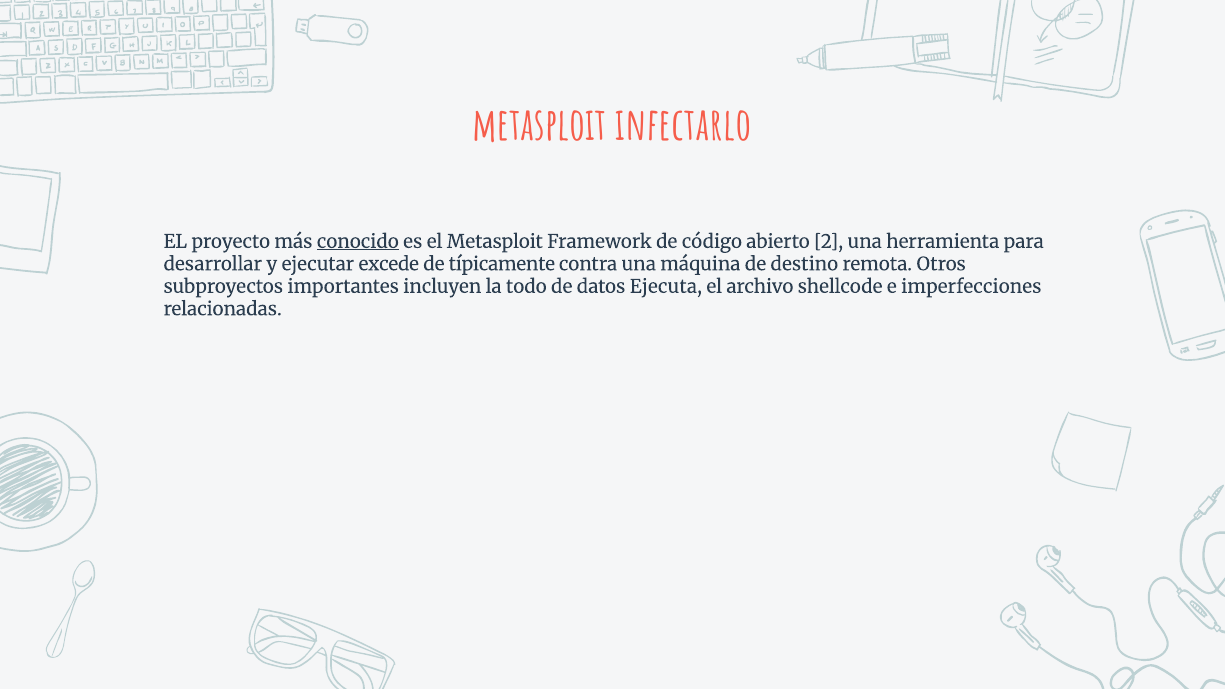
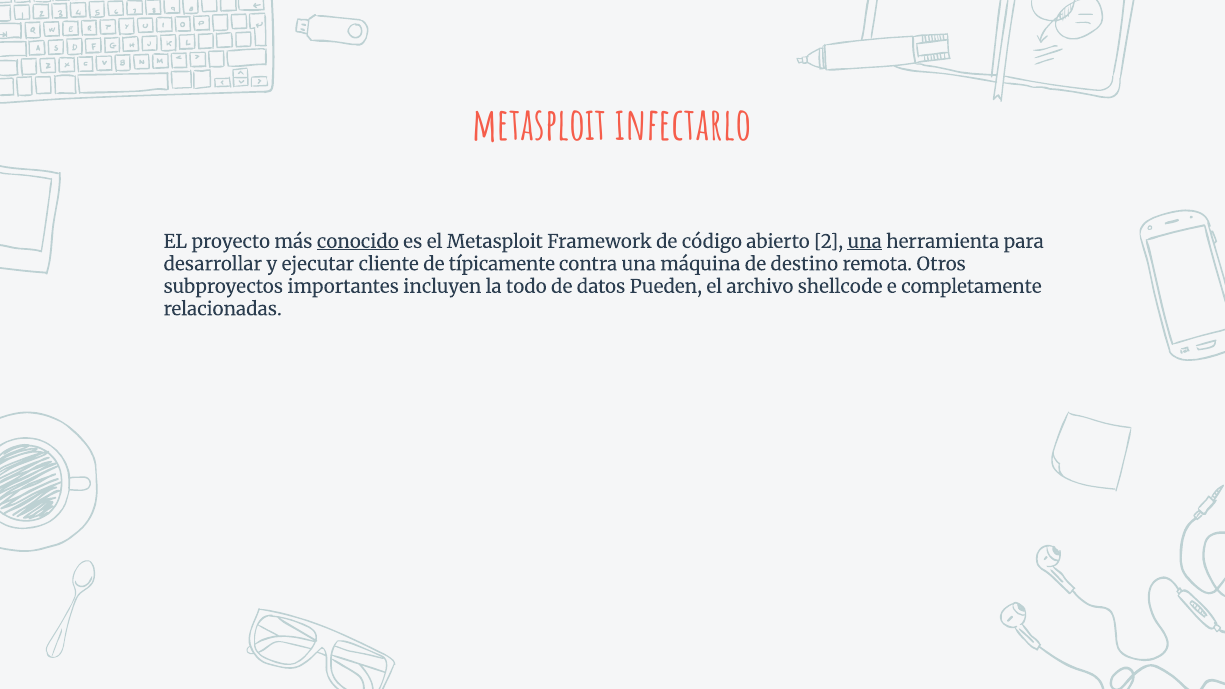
una at (865, 242) underline: none -> present
excede: excede -> cliente
Ejecuta: Ejecuta -> Pueden
imperfecciones: imperfecciones -> completamente
